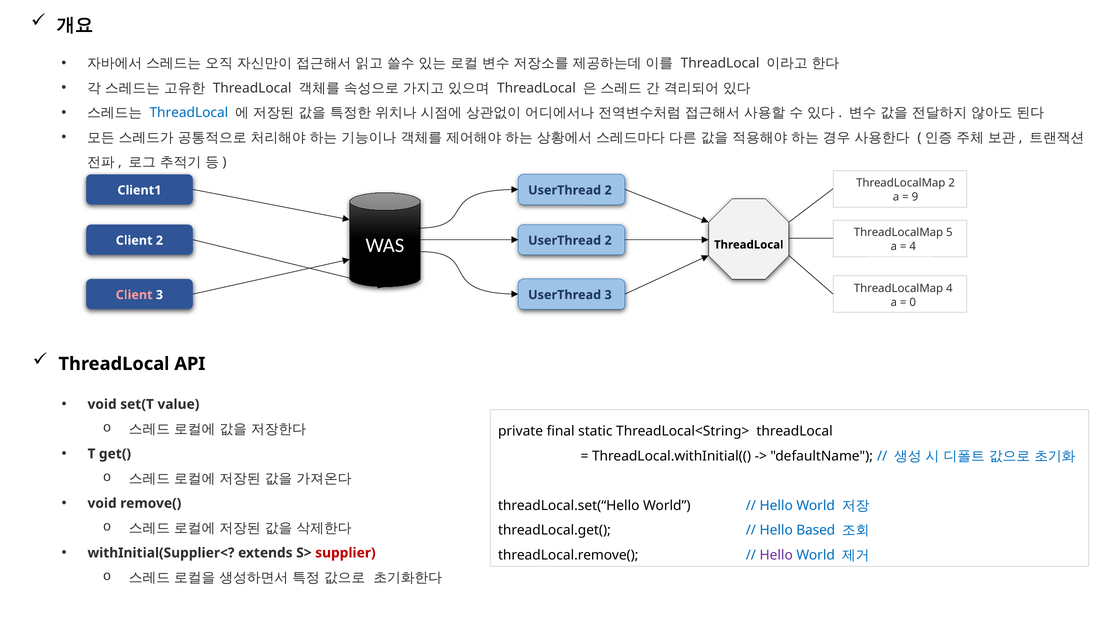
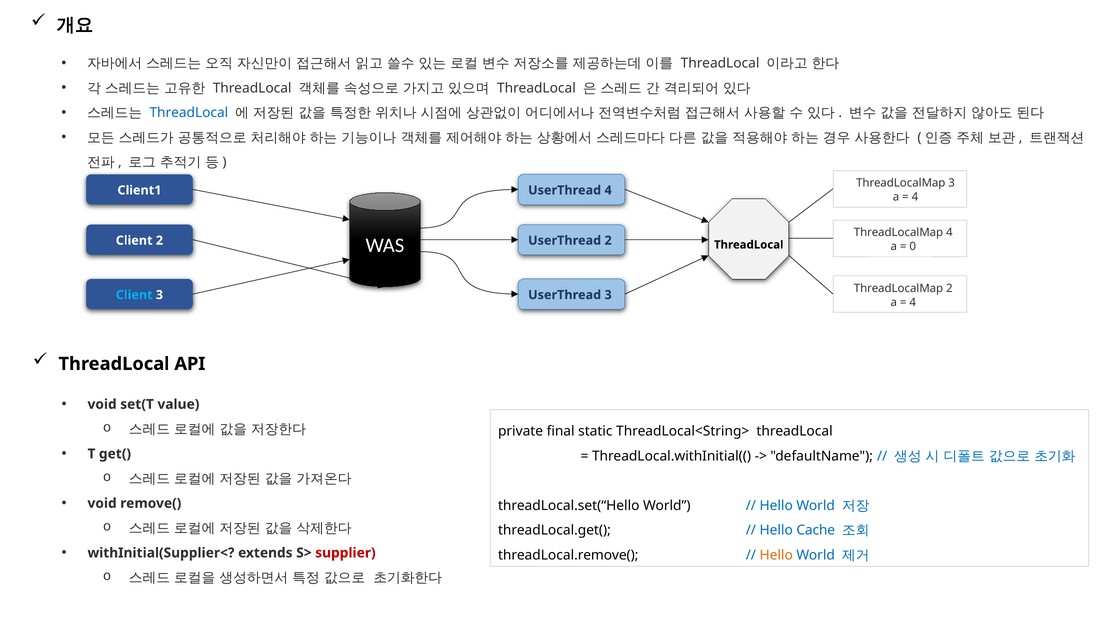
ThreadLocalMap 2: 2 -> 3
2 at (608, 190): 2 -> 4
9 at (915, 197): 9 -> 4
ThreadLocalMap 5: 5 -> 4
4 at (913, 247): 4 -> 0
ThreadLocalMap 4: 4 -> 2
Client at (134, 295) colour: pink -> light blue
0 at (913, 302): 0 -> 4
Based: Based -> Cache
Hello at (776, 555) colour: purple -> orange
